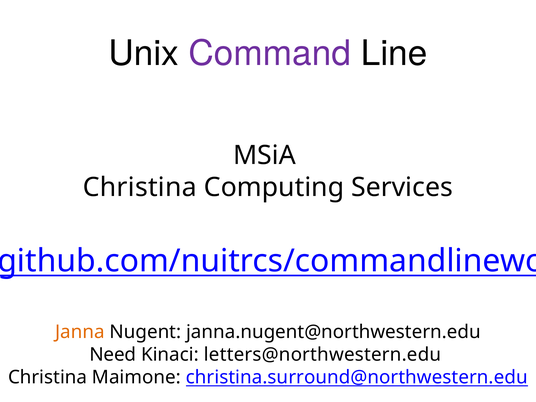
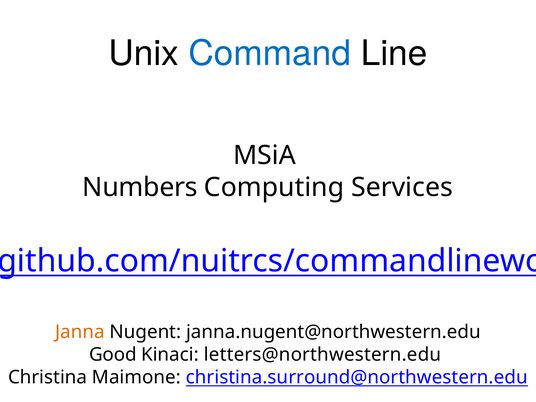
Command colour: purple -> blue
Christina at (140, 187): Christina -> Numbers
Need: Need -> Good
